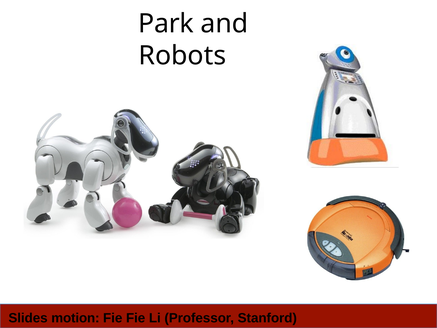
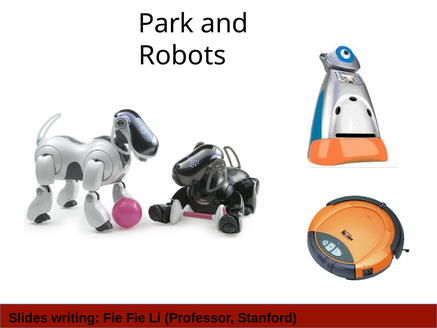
motion: motion -> writing
